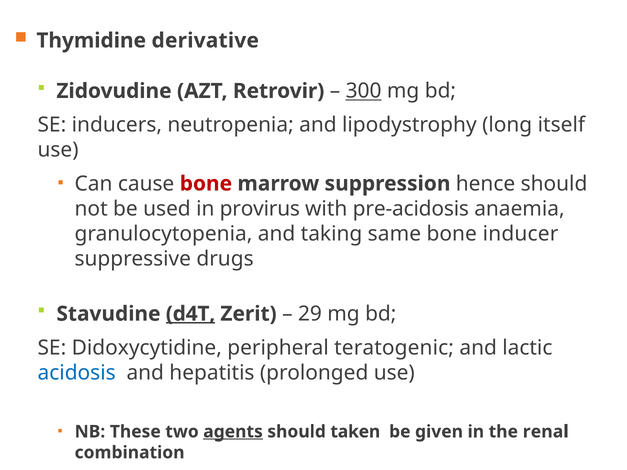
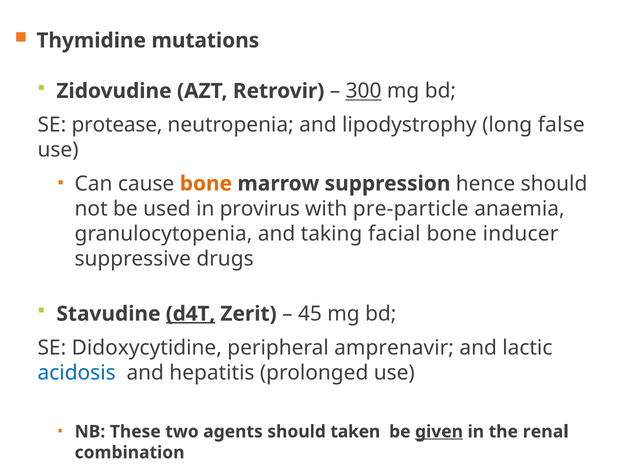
derivative: derivative -> mutations
inducers: inducers -> protease
itself: itself -> false
bone at (206, 184) colour: red -> orange
pre-acidosis: pre-acidosis -> pre-particle
same: same -> facial
29: 29 -> 45
teratogenic: teratogenic -> amprenavir
agents underline: present -> none
given underline: none -> present
